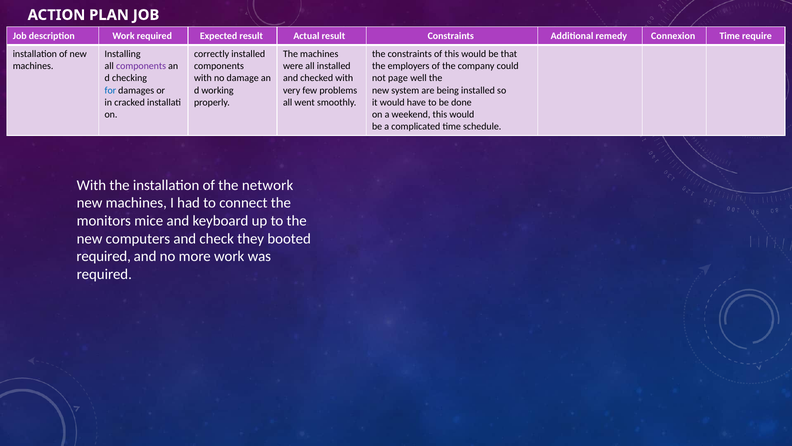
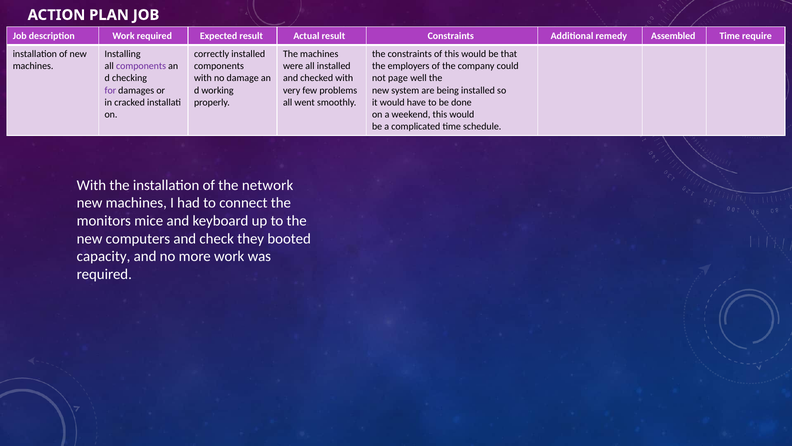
Connexion: Connexion -> Assembled
for colour: blue -> purple
required at (104, 256): required -> capacity
